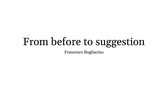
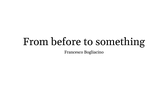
suggestion: suggestion -> something
